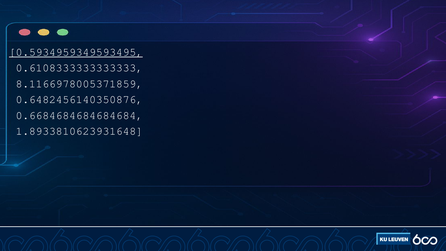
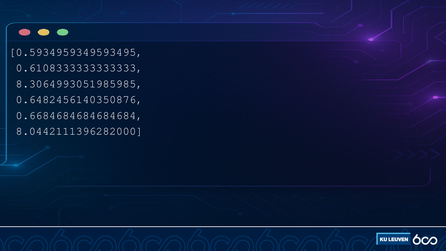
0.5934959349593495 underline: present -> none
8.1166978005371859: 8.1166978005371859 -> 8.3064993051985985
1.8933810623931648: 1.8933810623931648 -> 8.0442111396282000
